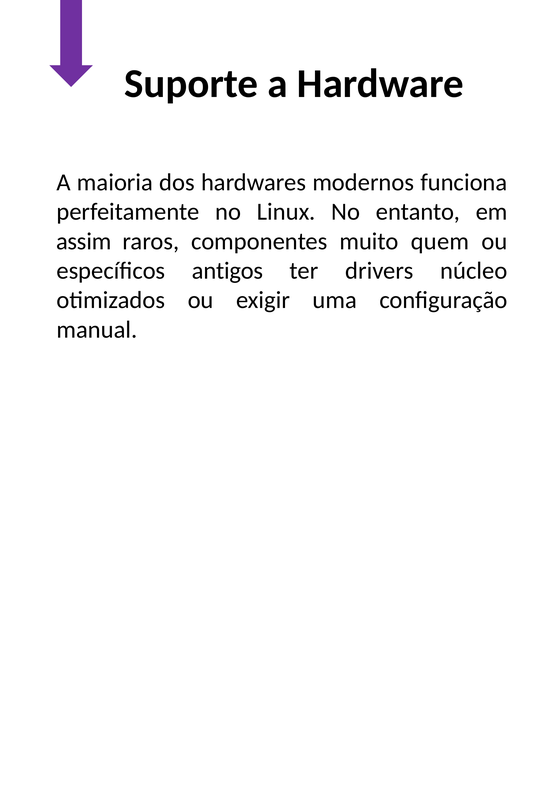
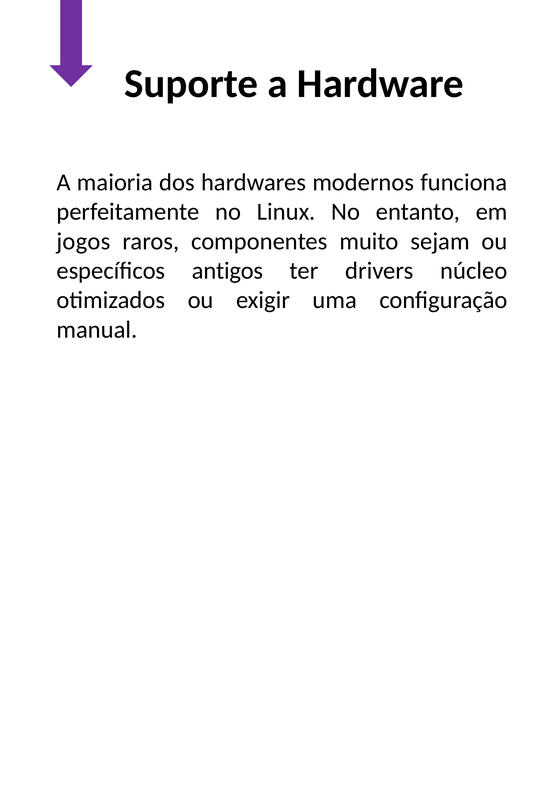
assim: assim -> jogos
quem: quem -> sejam
